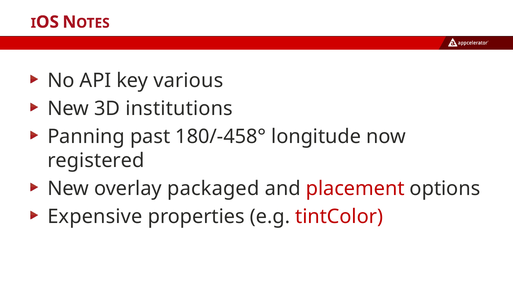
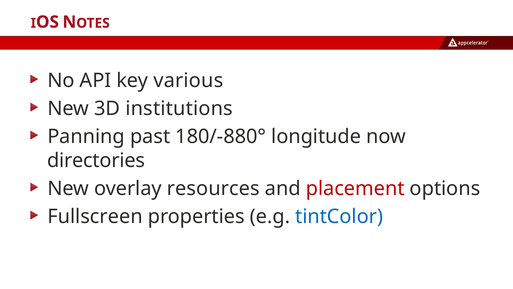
180/-458°: 180/-458° -> 180/-880°
registered: registered -> directories
packaged: packaged -> resources
Expensive: Expensive -> Fullscreen
tintColor colour: red -> blue
